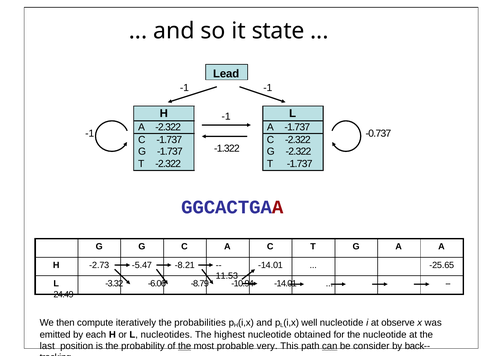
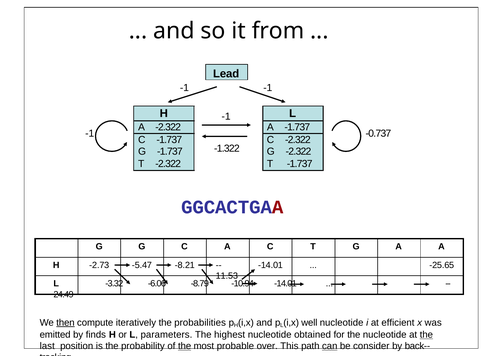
state: state -> from
then underline: none -> present
observe: observe -> efficient
each: each -> finds
nucleotides: nucleotides -> parameters
the at (426, 334) underline: none -> present
very: very -> over
